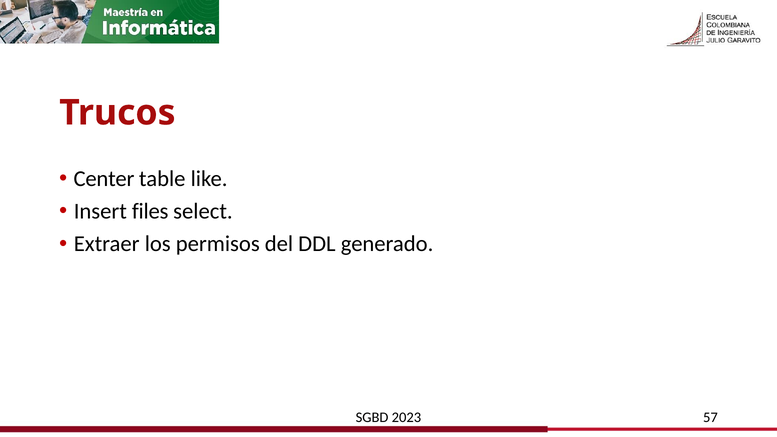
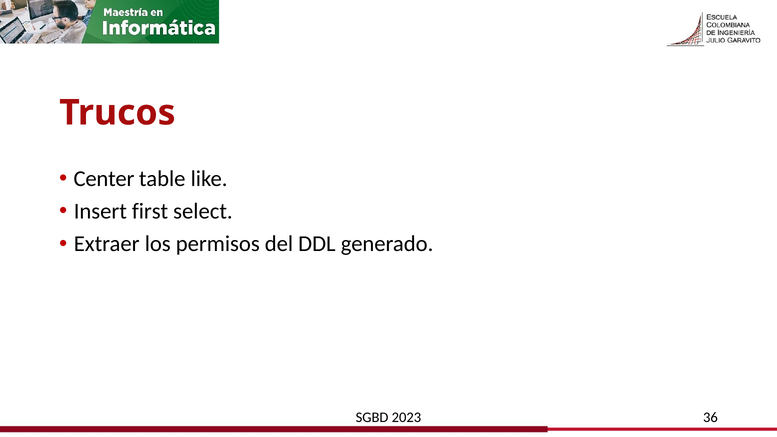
files: files -> first
57: 57 -> 36
